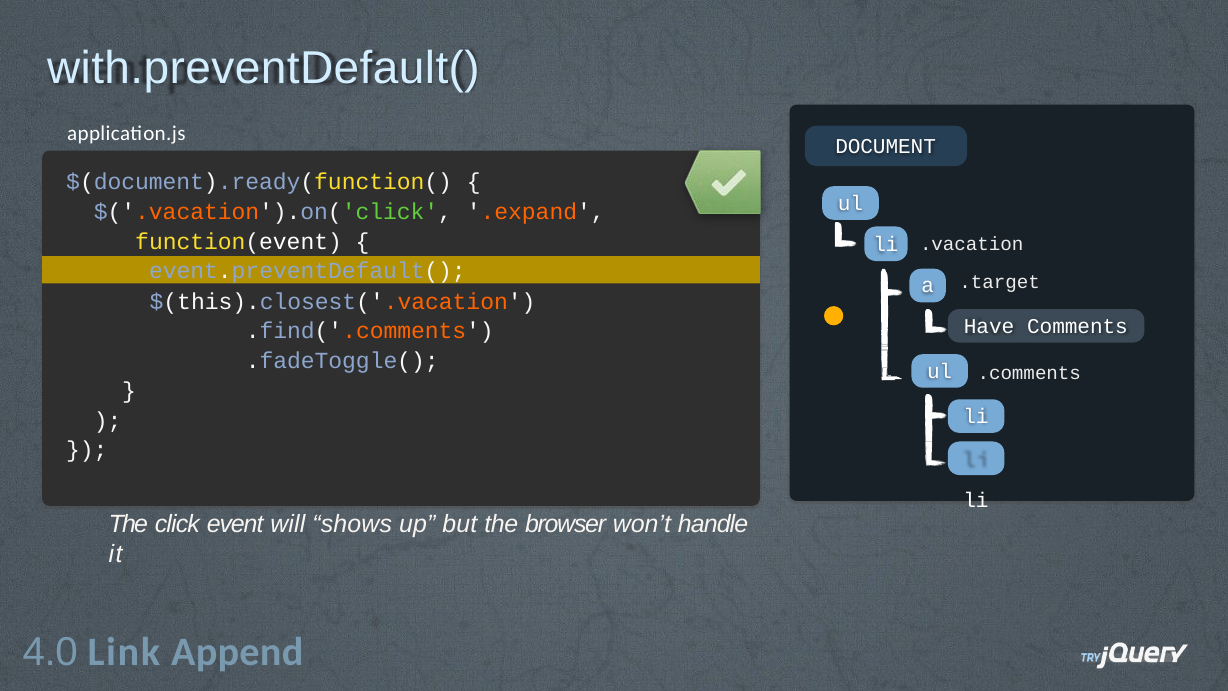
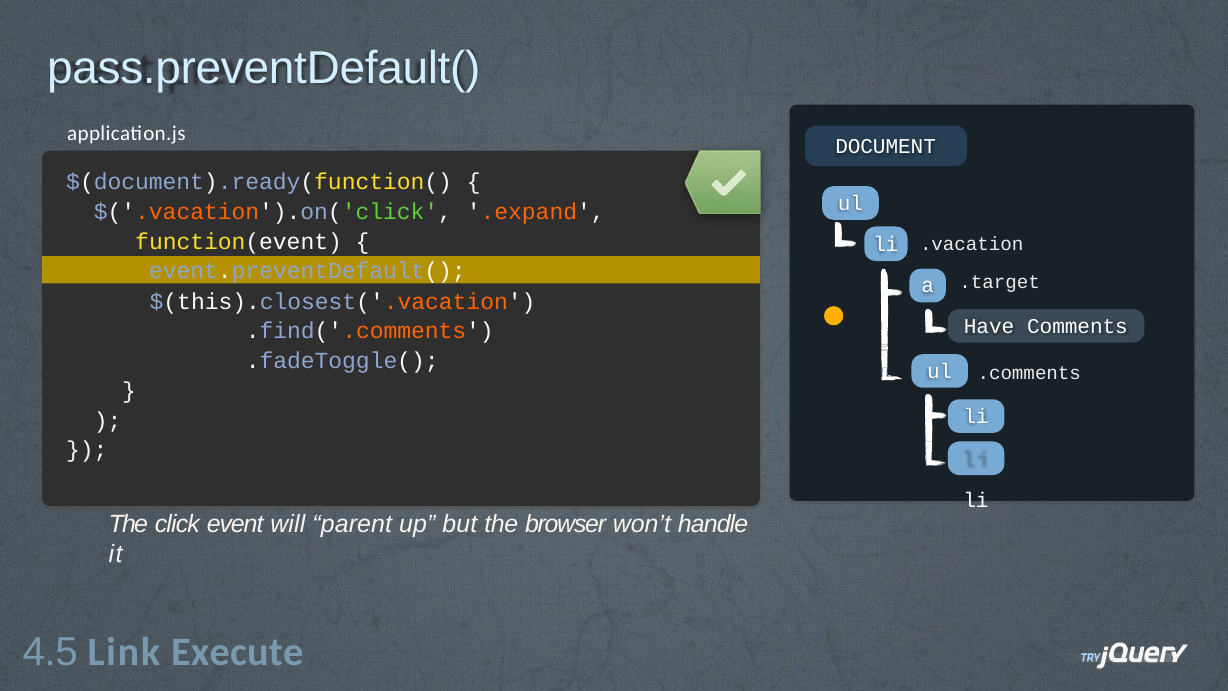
with.preventDefault(: with.preventDefault( -> pass.preventDefault(
shows: shows -> parent
4.0: 4.0 -> 4.5
Append: Append -> Execute
